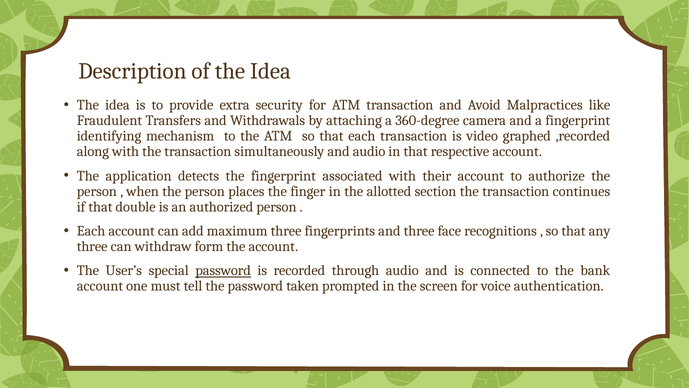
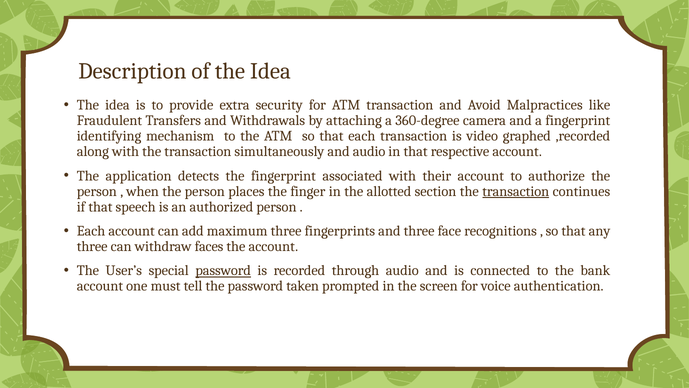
transaction at (516, 191) underline: none -> present
double: double -> speech
form: form -> faces
